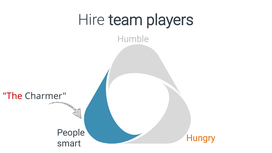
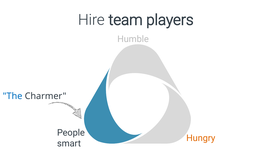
The colour: red -> blue
